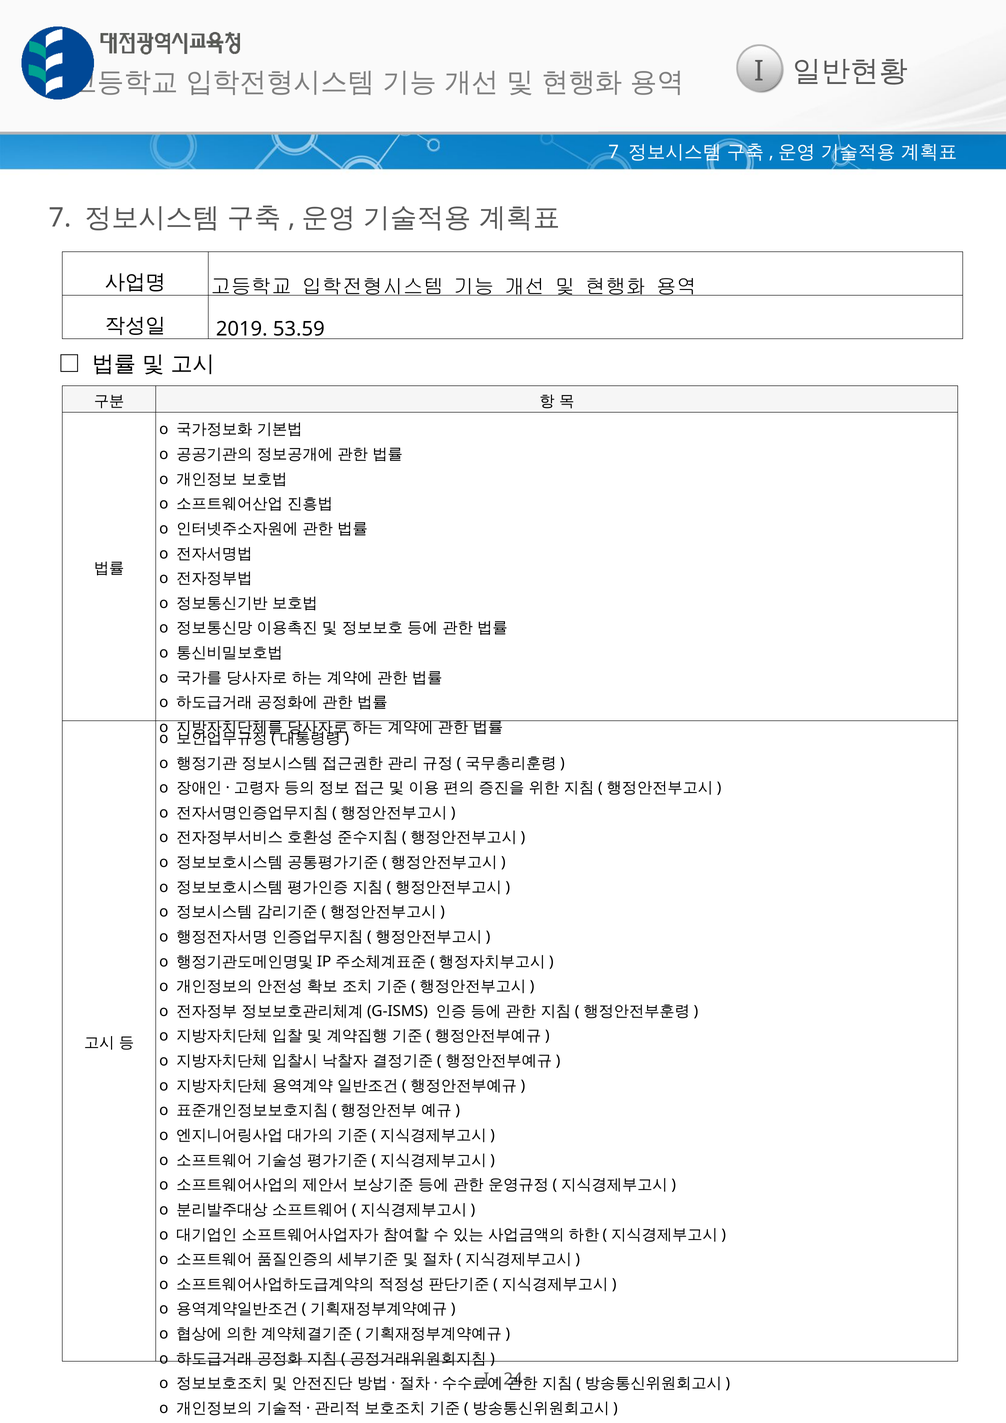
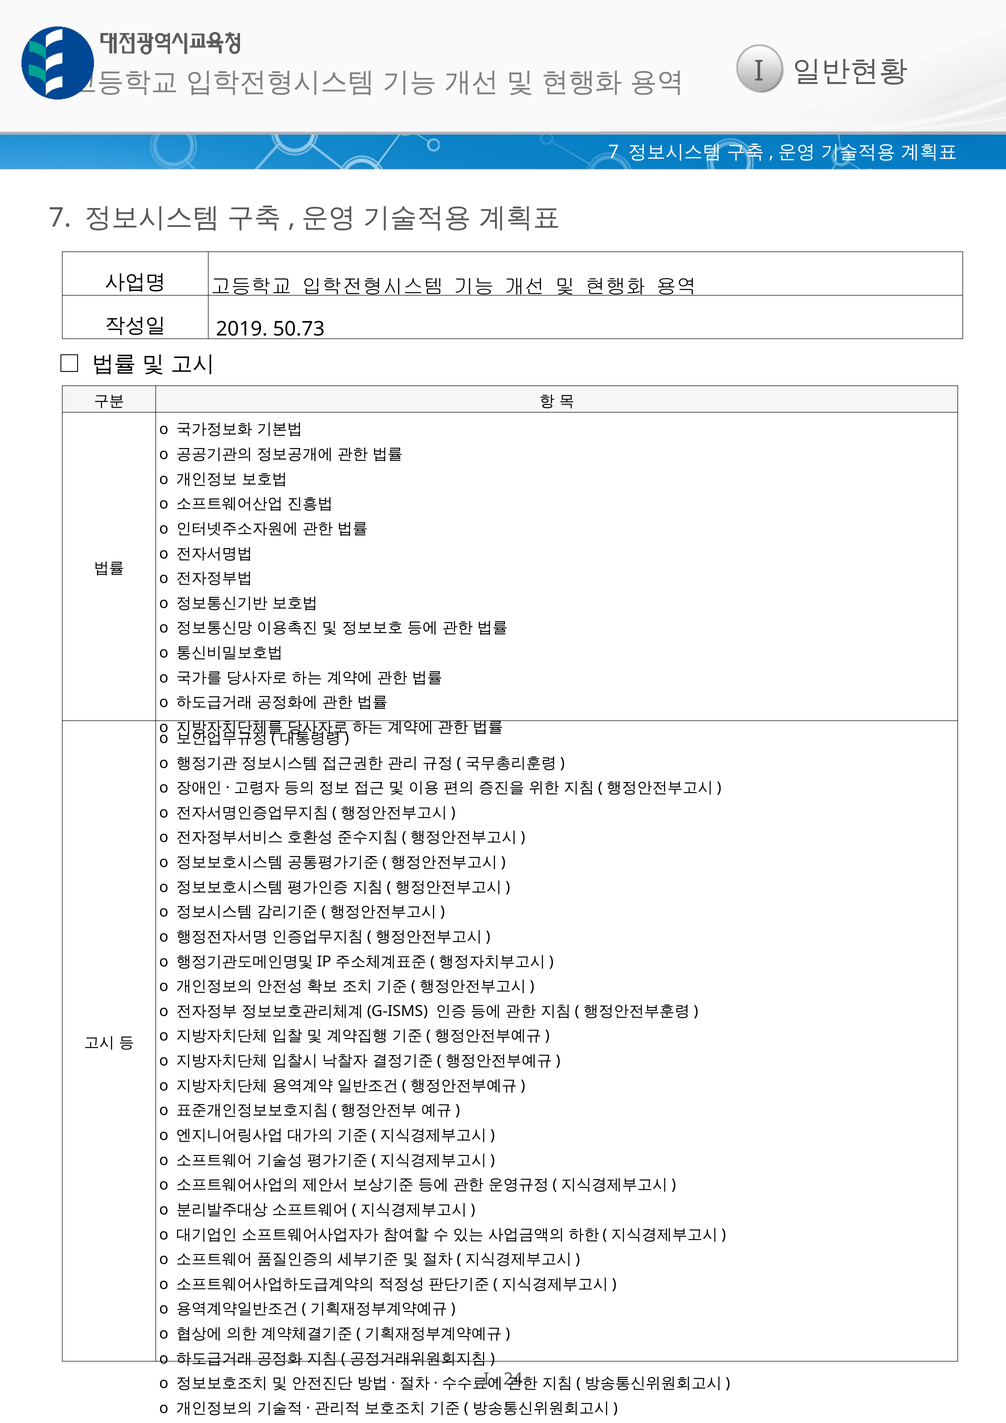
53.59: 53.59 -> 50.73
